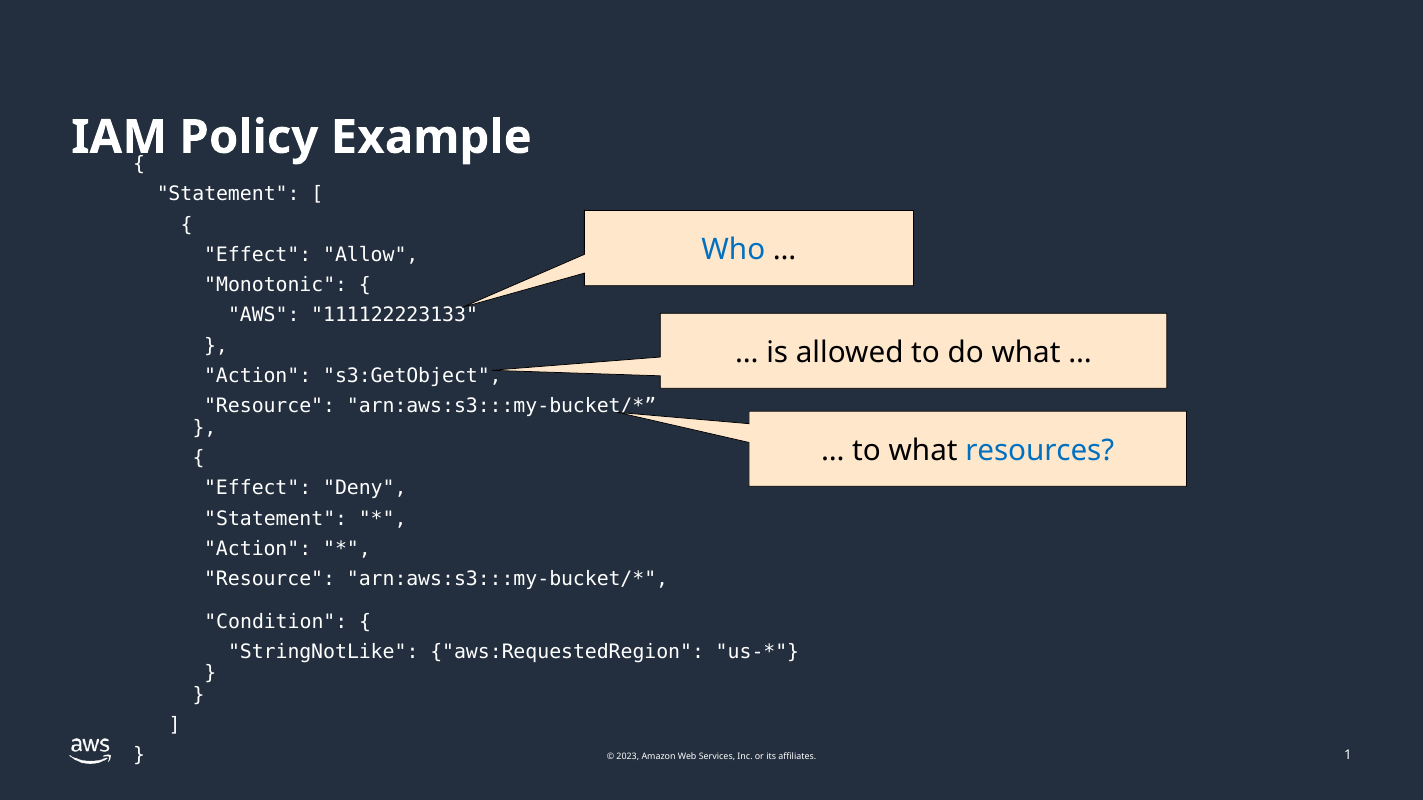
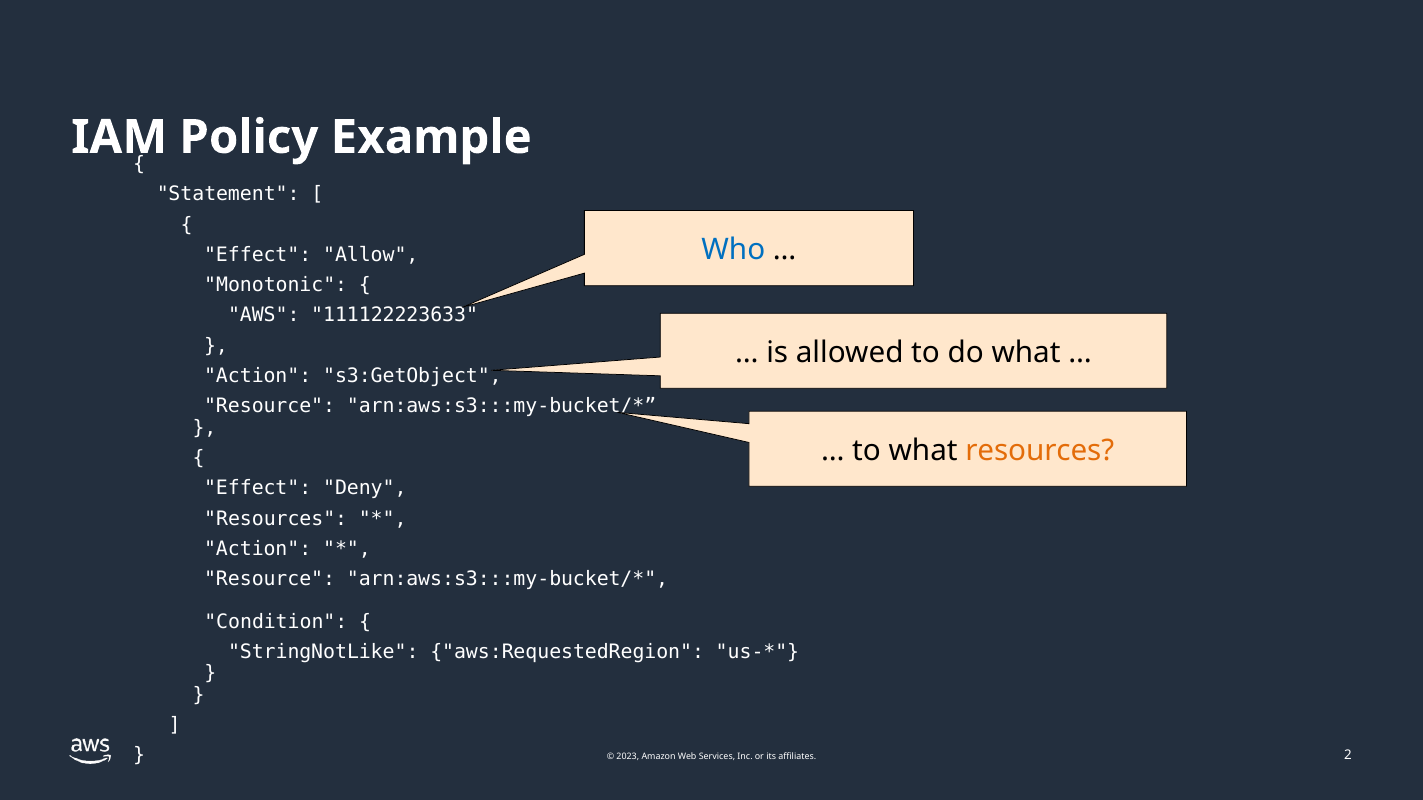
111122223133: 111122223133 -> 111122223633
resources at (1040, 451) colour: blue -> orange
Statement at (276, 519): Statement -> Resources
1: 1 -> 2
